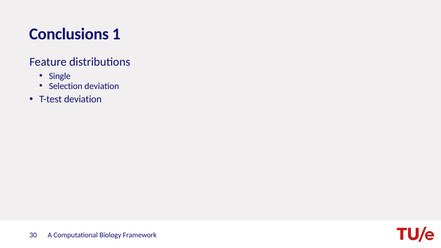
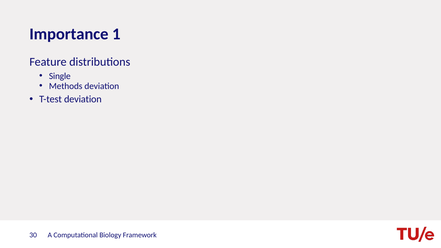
Conclusions: Conclusions -> Importance
Selection: Selection -> Methods
